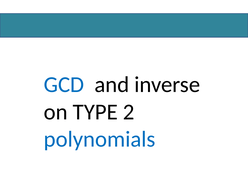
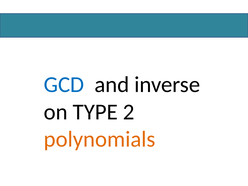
polynomials colour: blue -> orange
